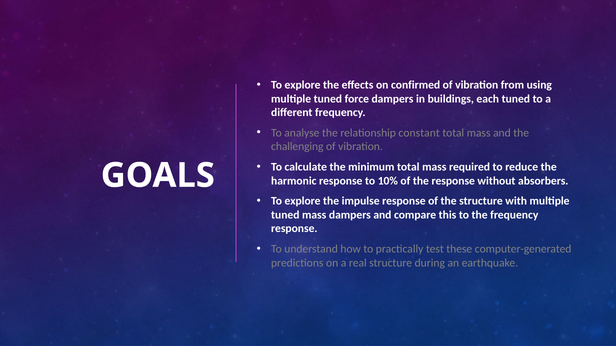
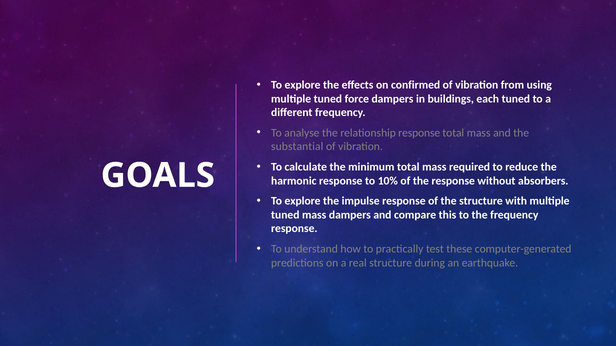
relationship constant: constant -> response
challenging: challenging -> substantial
